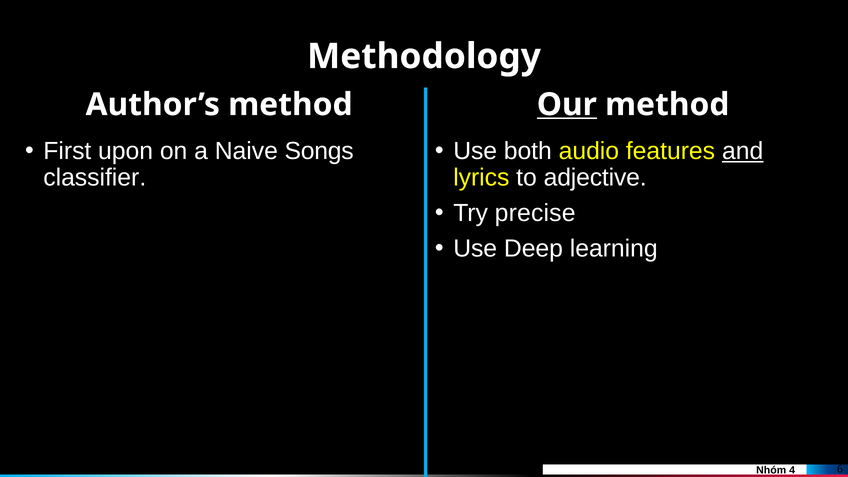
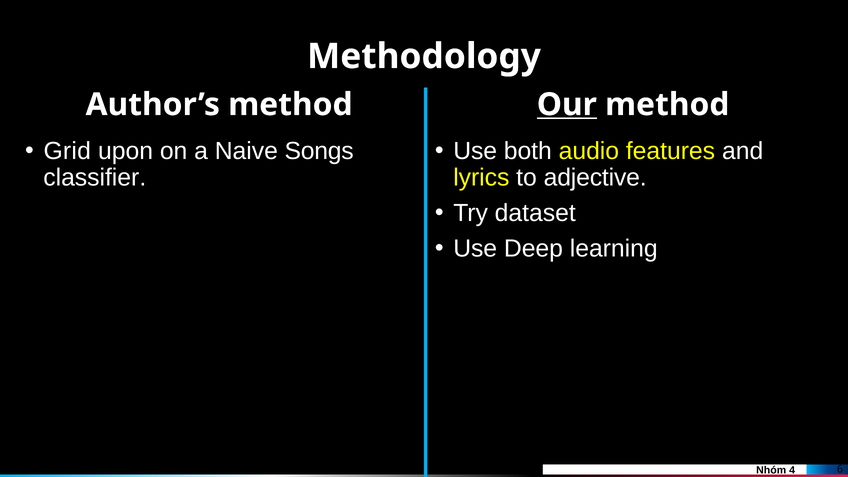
First: First -> Grid
and underline: present -> none
precise: precise -> dataset
